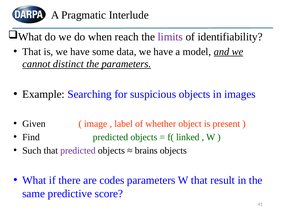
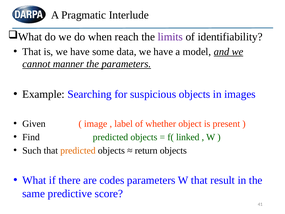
distinct: distinct -> manner
predicted at (78, 150) colour: purple -> orange
brains: brains -> return
